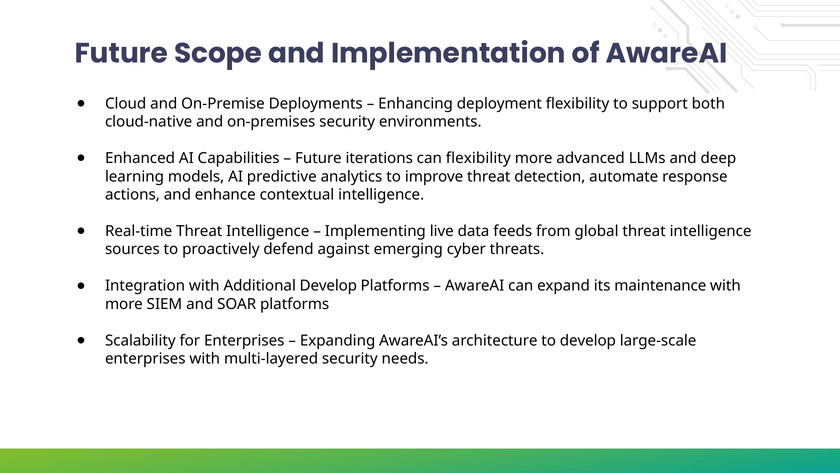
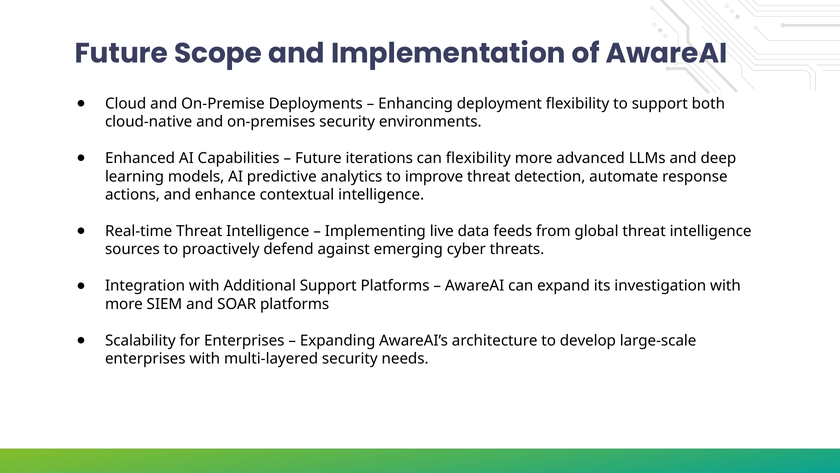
Additional Develop: Develop -> Support
maintenance: maintenance -> investigation
